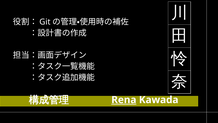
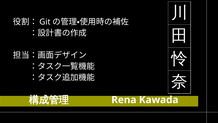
Rena underline: present -> none
